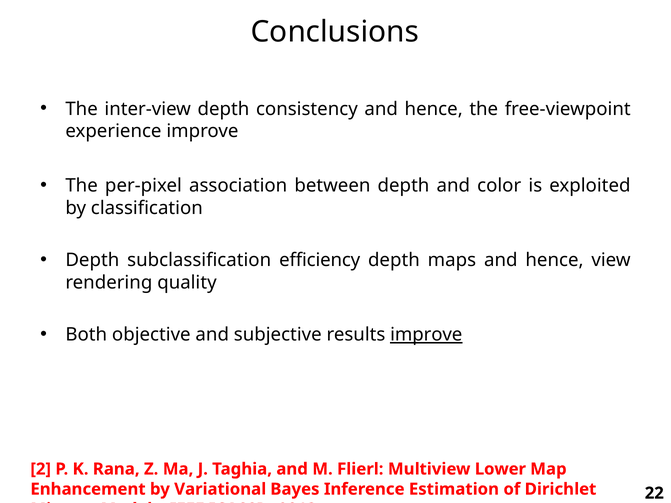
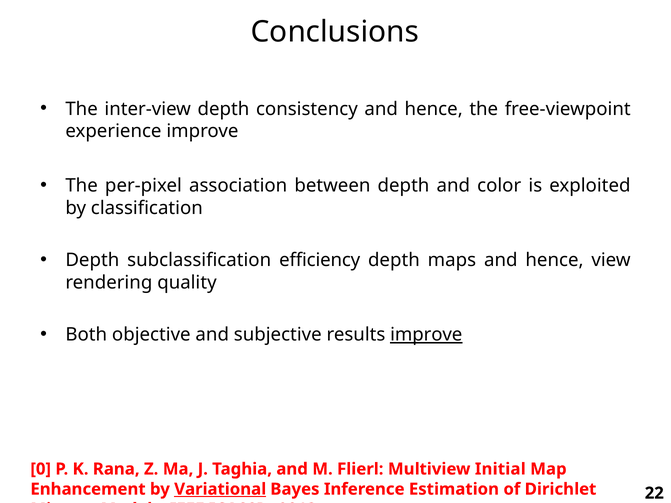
2: 2 -> 0
Lower: Lower -> Initial
Variational underline: none -> present
